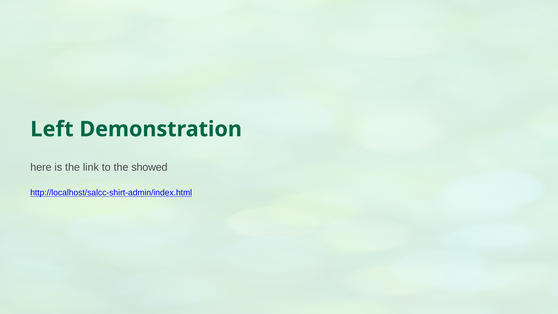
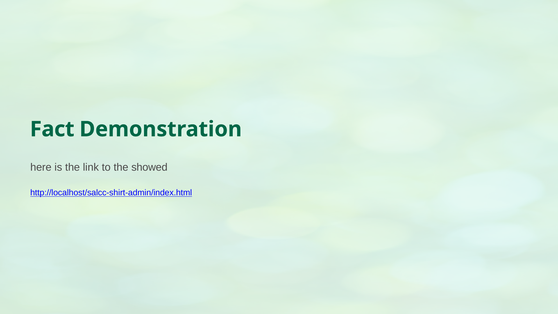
Left: Left -> Fact
